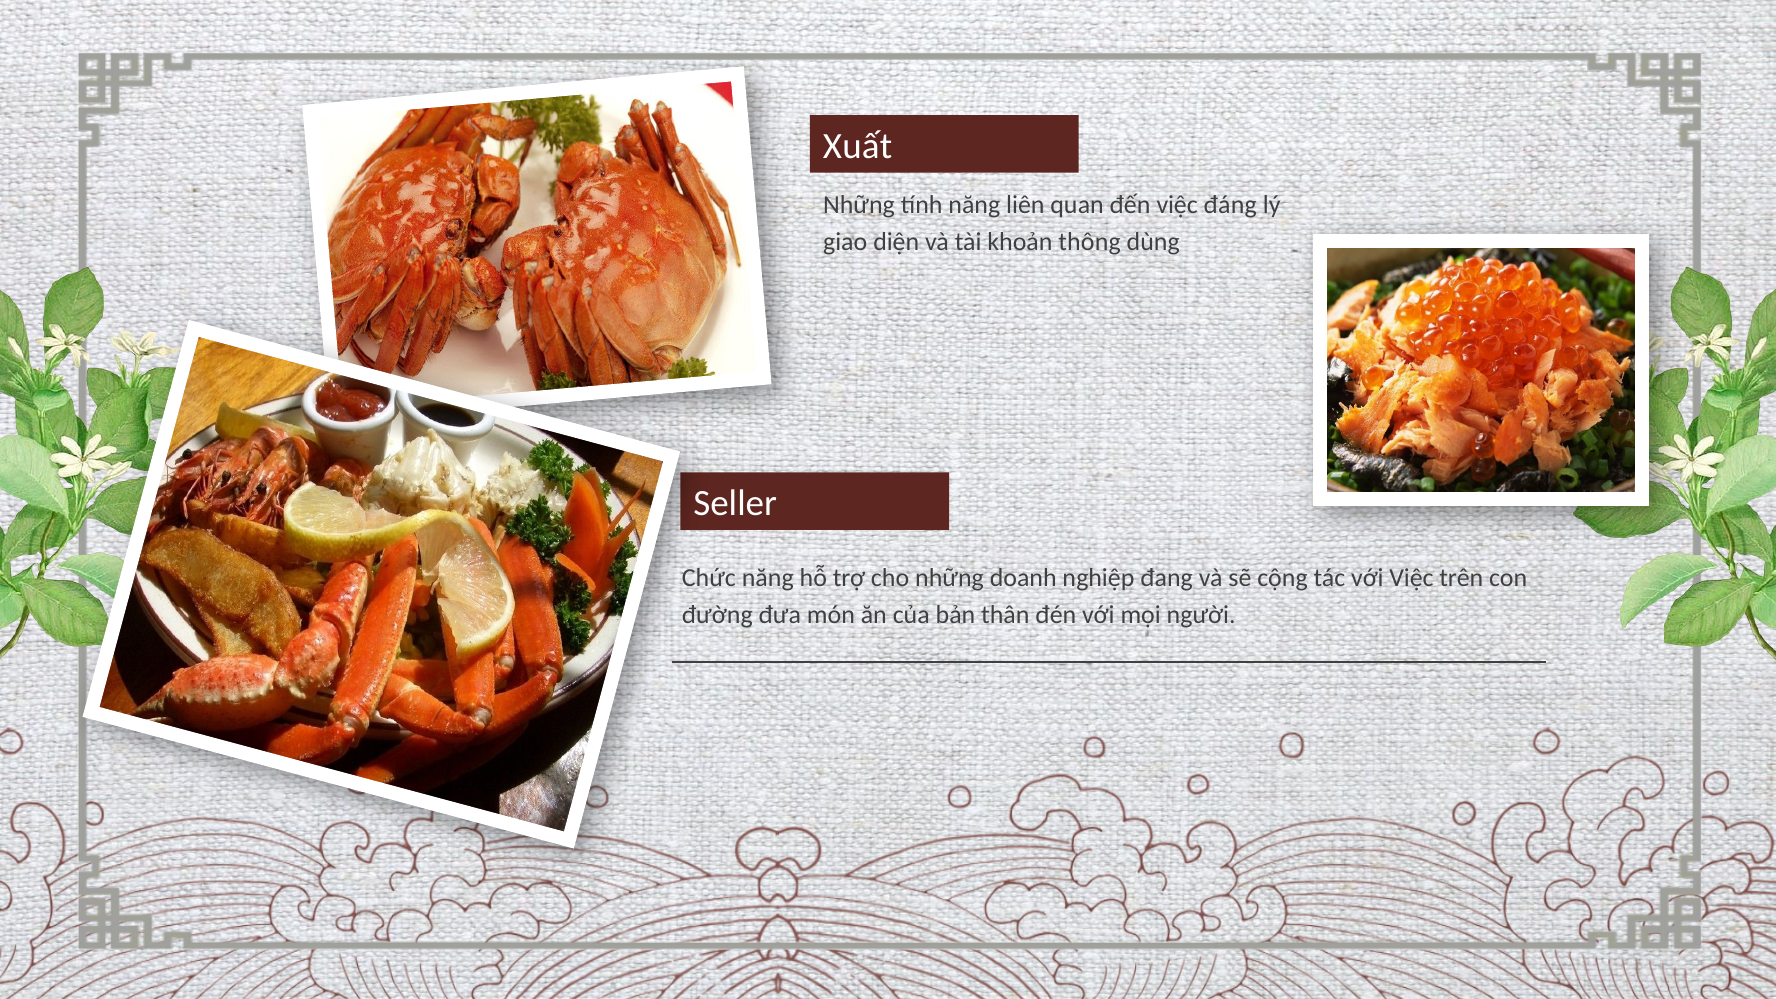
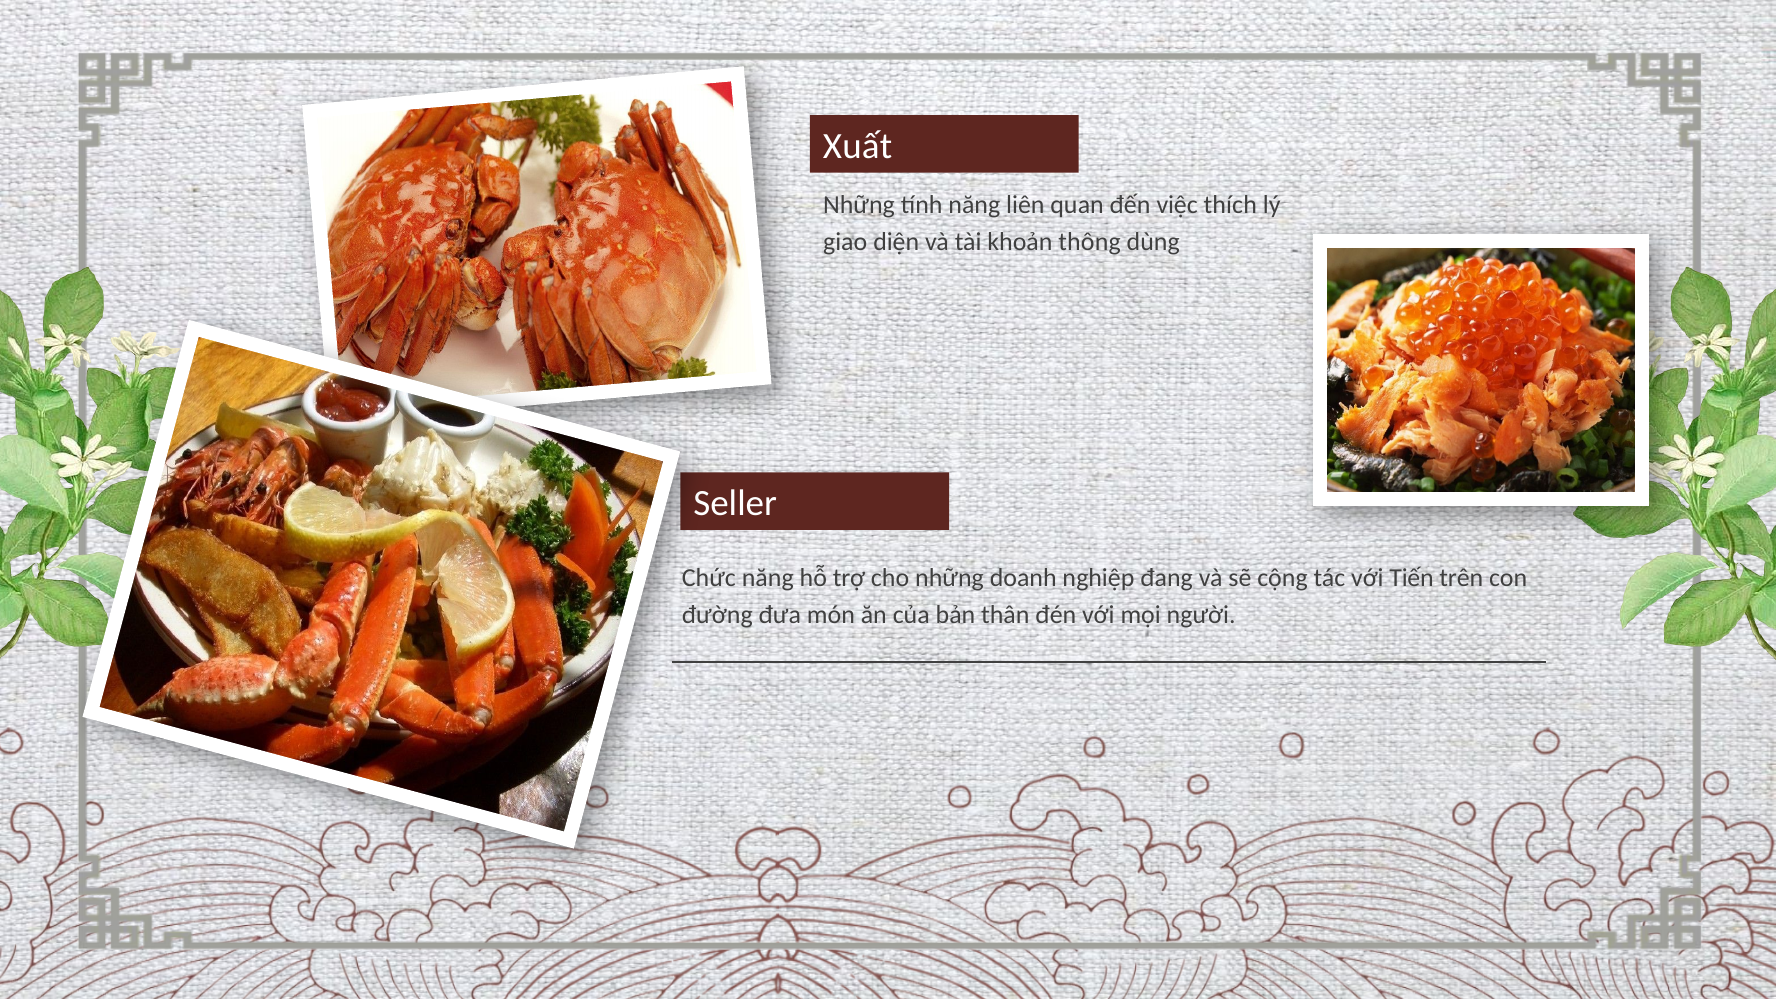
đáng: đáng -> thích
với Việc: Việc -> Tiến
